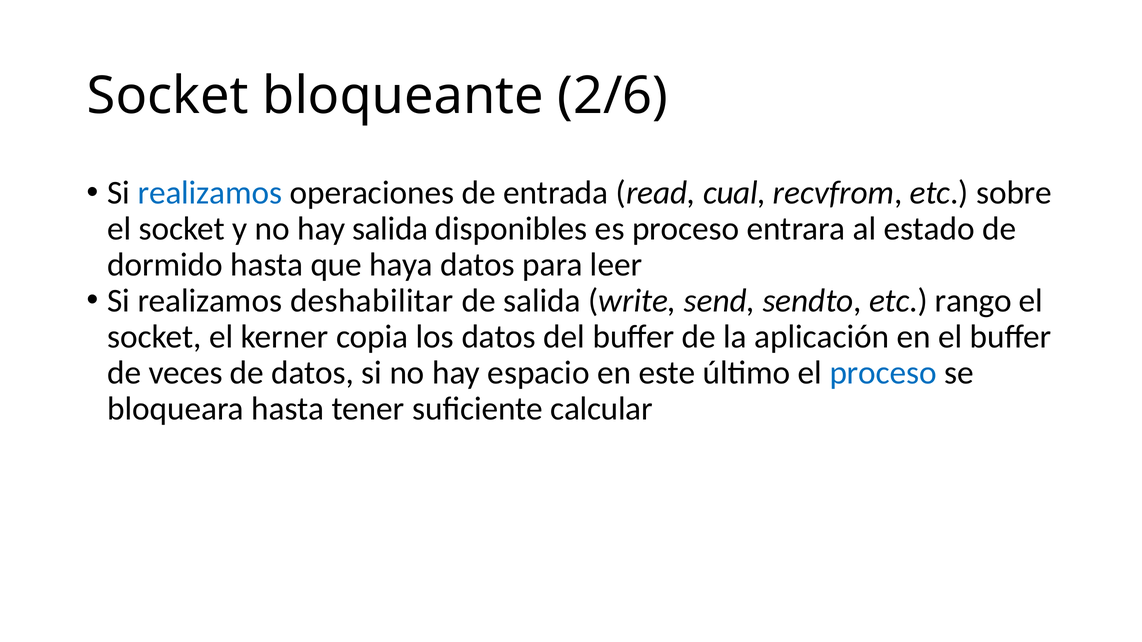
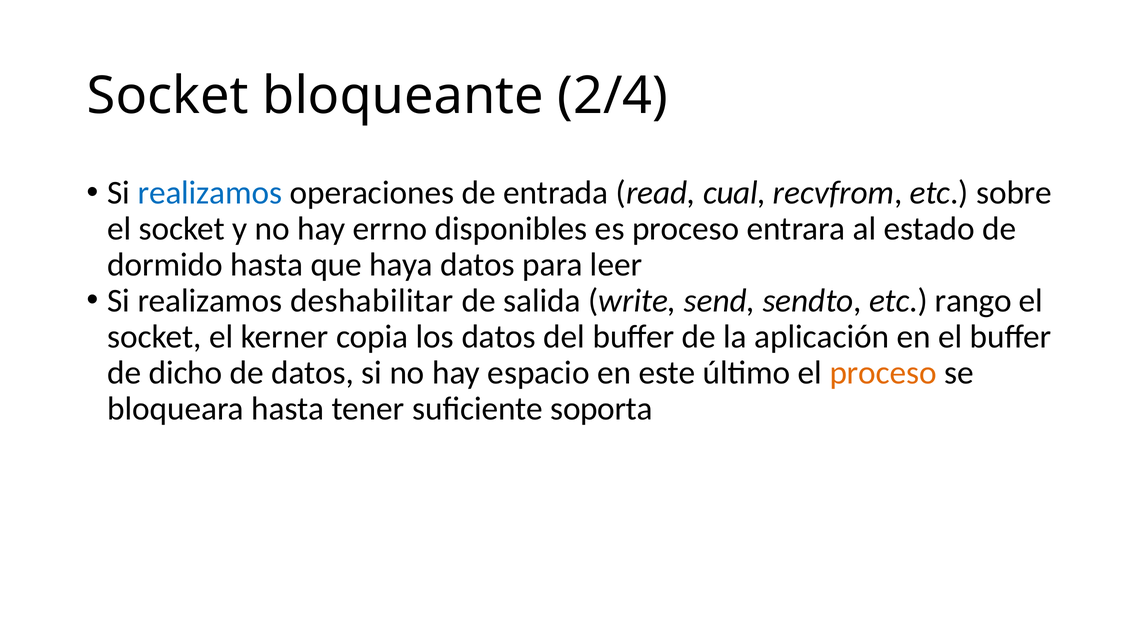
2/6: 2/6 -> 2/4
hay salida: salida -> errno
veces: veces -> dicho
proceso at (883, 373) colour: blue -> orange
calcular: calcular -> soporta
